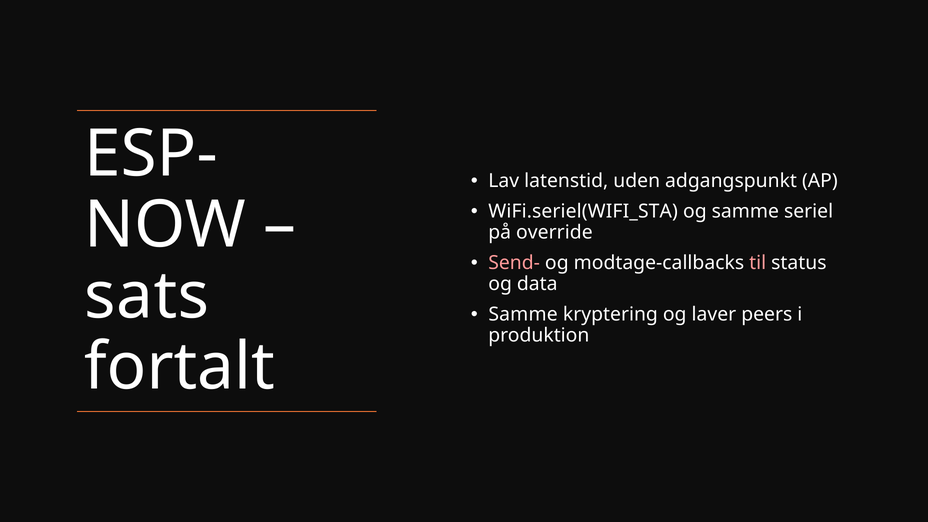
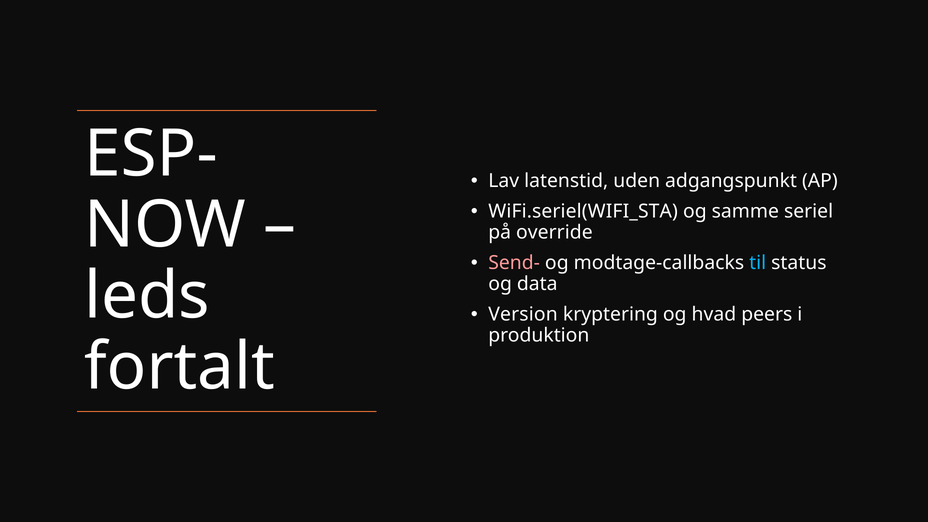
til colour: pink -> light blue
sats: sats -> leds
Samme at (523, 315): Samme -> Version
laver: laver -> hvad
